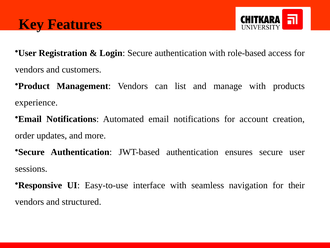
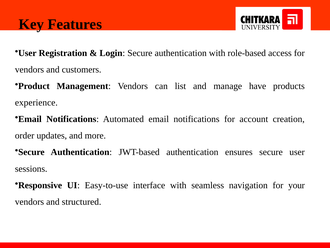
manage with: with -> have
their: their -> your
